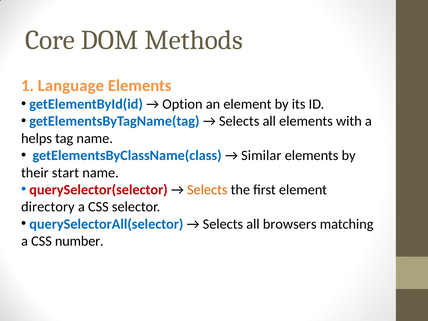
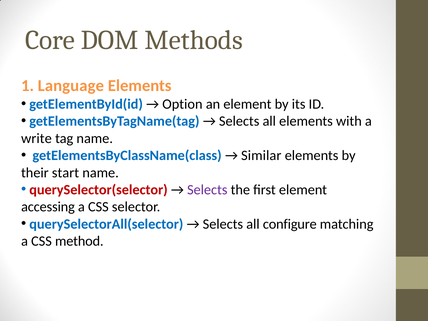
helps: helps -> write
Selects at (207, 190) colour: orange -> purple
directory: directory -> accessing
browsers: browsers -> configure
number: number -> method
